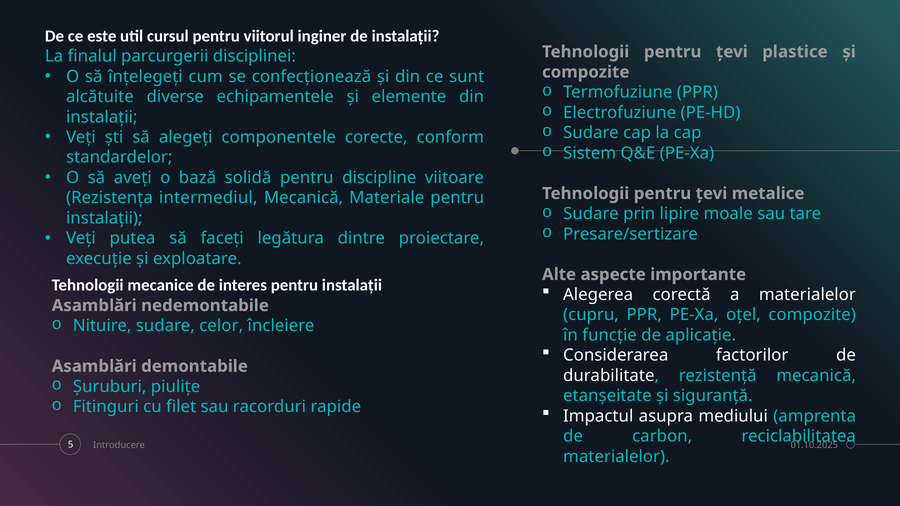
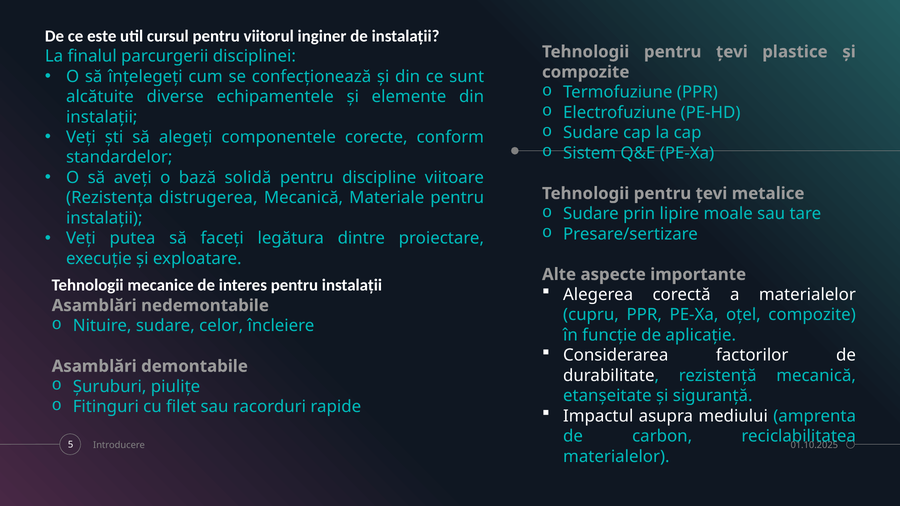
intermediul: intermediul -> distrugerea
